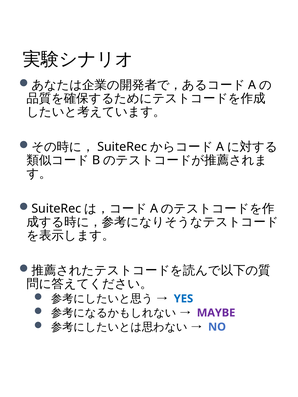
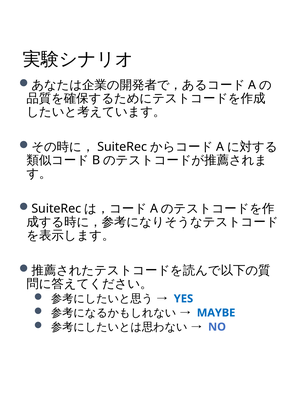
MAYBE colour: purple -> blue
